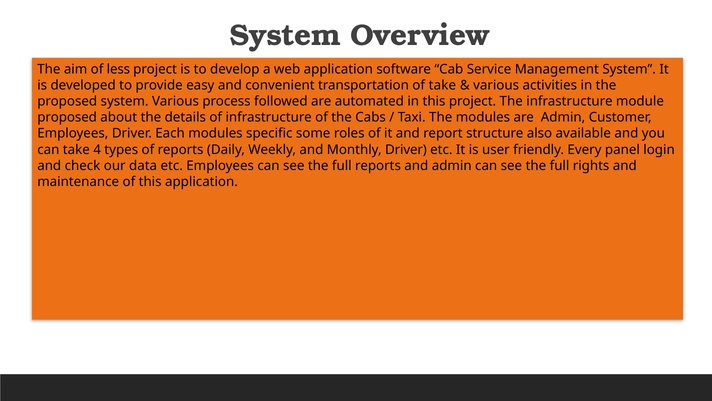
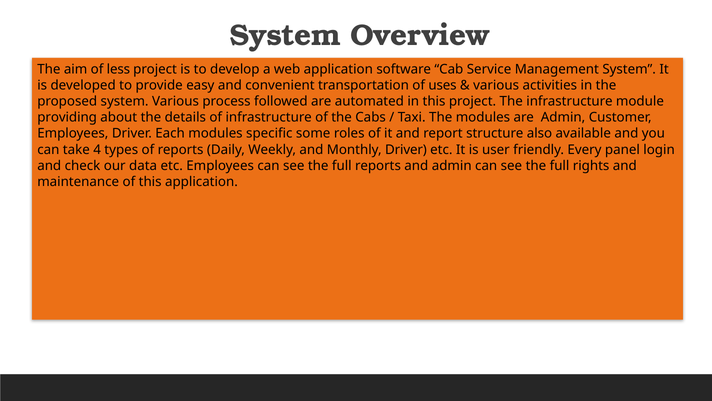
of take: take -> uses
proposed at (67, 117): proposed -> providing
